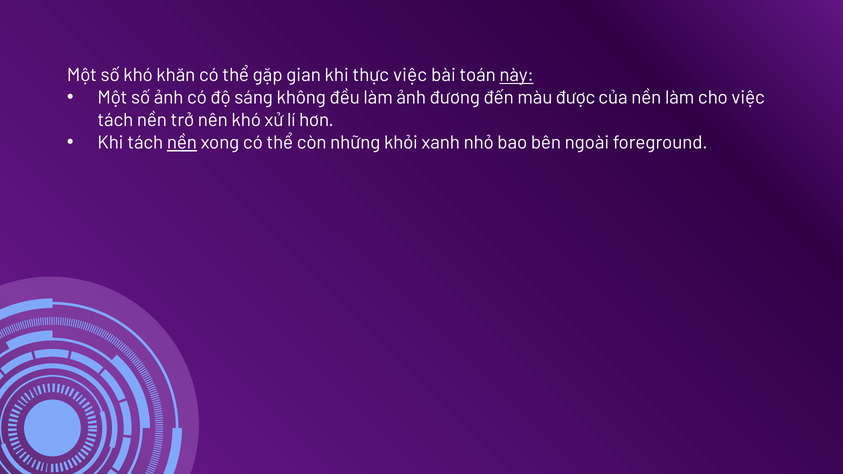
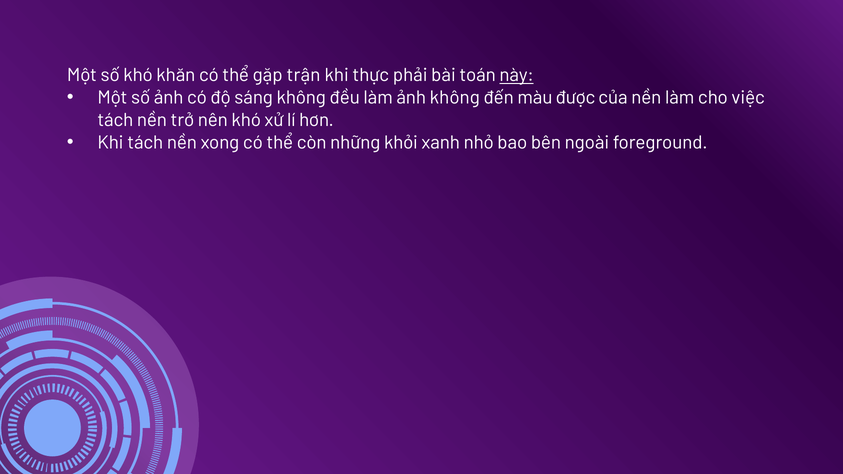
gian: gian -> trận
thực việc: việc -> phải
ảnh đương: đương -> không
nền at (182, 143) underline: present -> none
